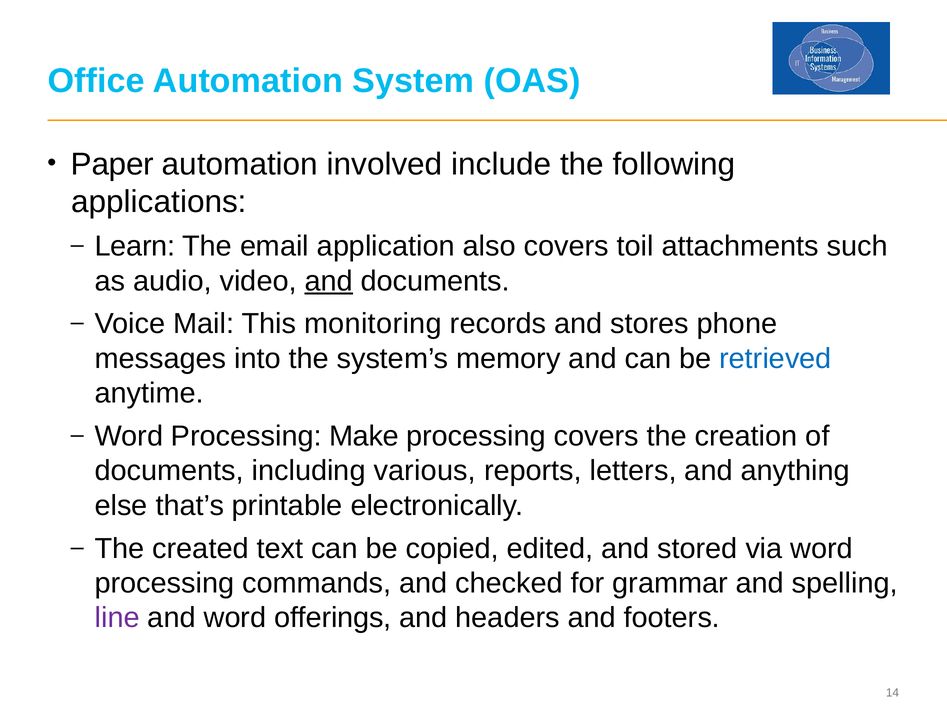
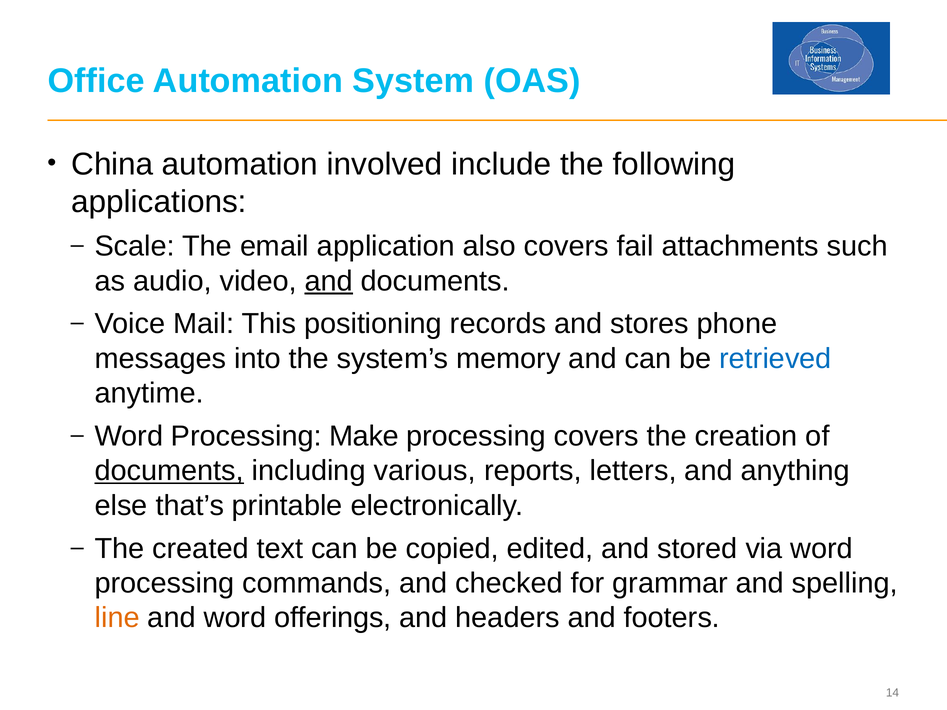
Paper: Paper -> China
Learn: Learn -> Scale
toil: toil -> fail
monitoring: monitoring -> positioning
documents at (169, 471) underline: none -> present
line colour: purple -> orange
